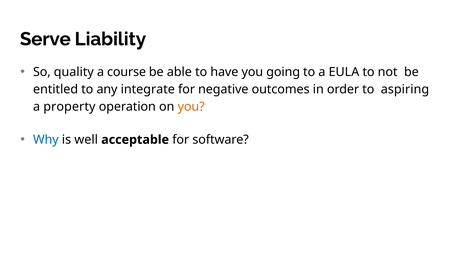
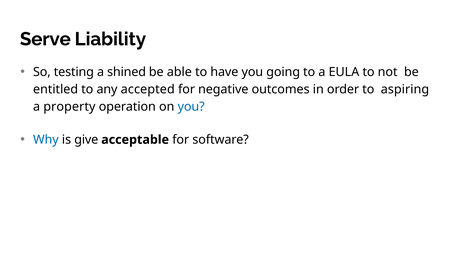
quality: quality -> testing
course: course -> shined
integrate: integrate -> accepted
you at (191, 107) colour: orange -> blue
well: well -> give
